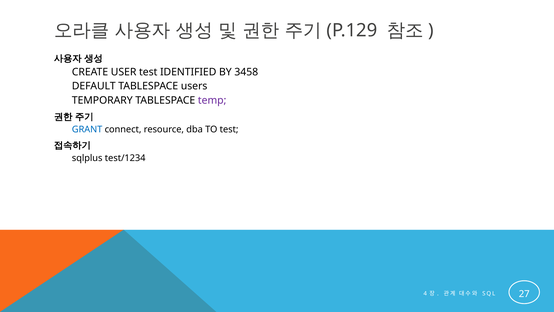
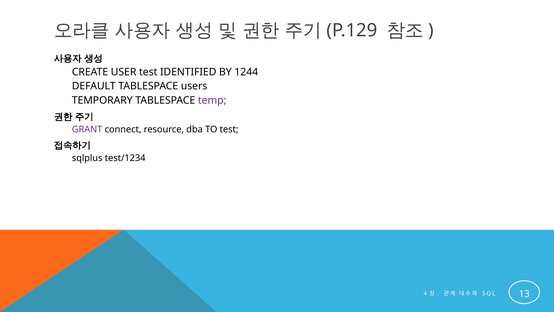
3458: 3458 -> 1244
GRANT colour: blue -> purple
27: 27 -> 13
